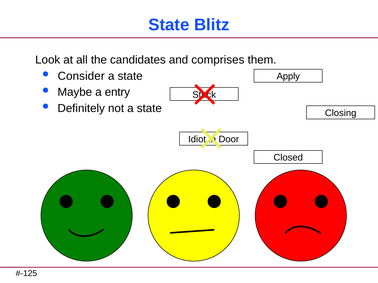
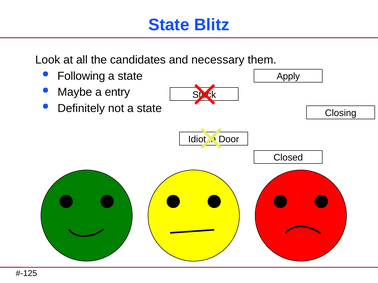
comprises: comprises -> necessary
Consider: Consider -> Following
